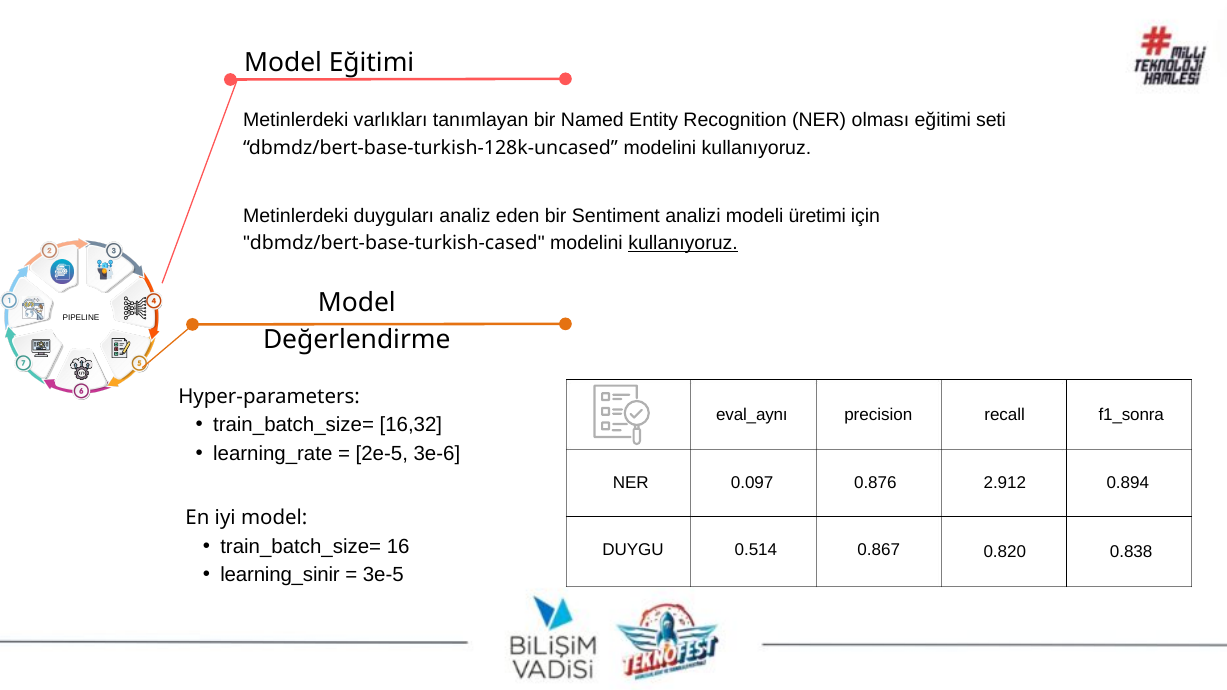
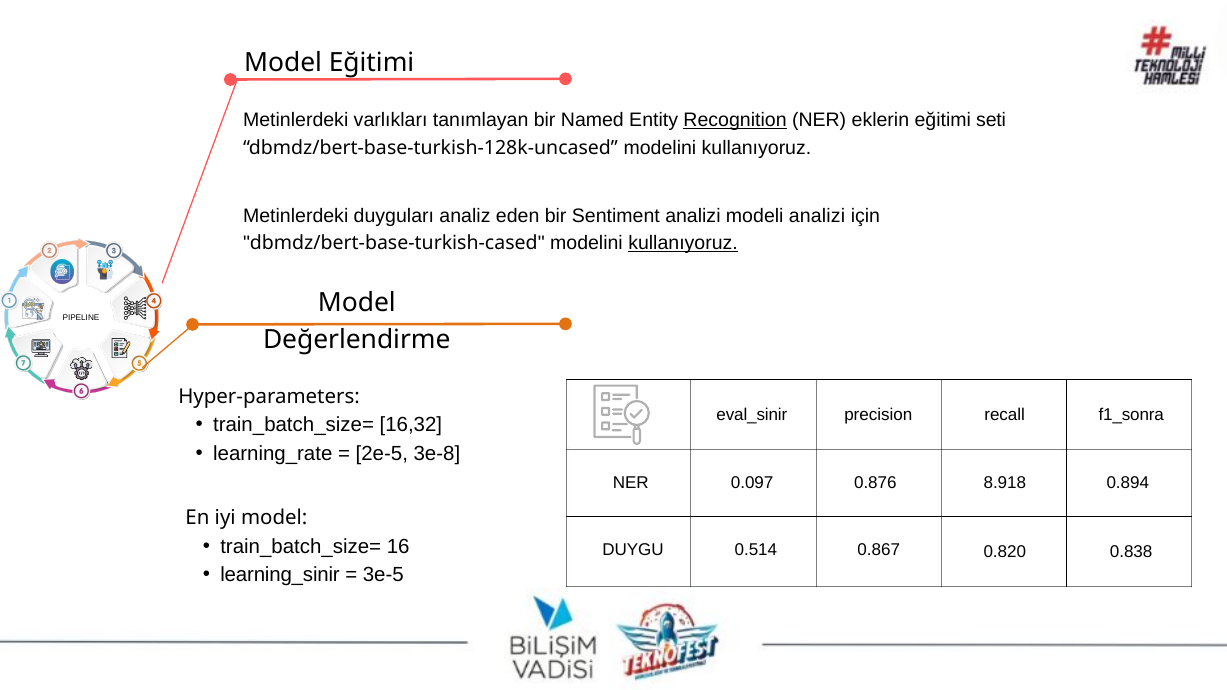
Recognition underline: none -> present
olması: olması -> eklerin
modeli üretimi: üretimi -> analizi
eval_aynı: eval_aynı -> eval_sinir
3e-6: 3e-6 -> 3e-8
2.912: 2.912 -> 8.918
